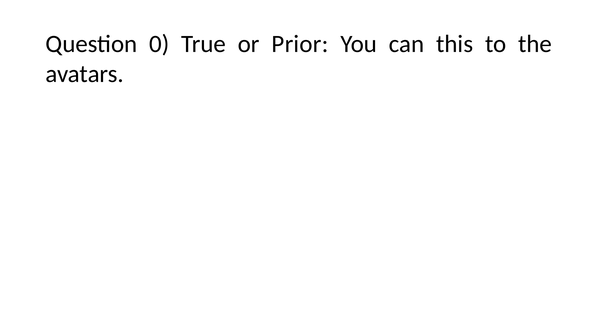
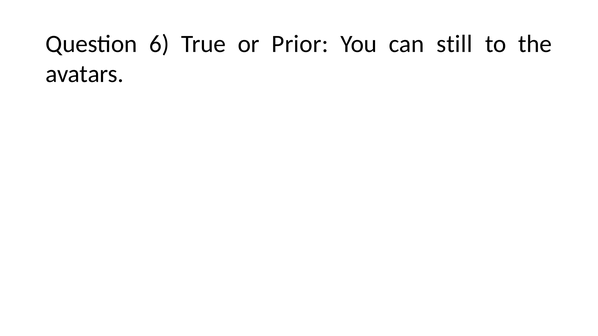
0: 0 -> 6
this: this -> still
